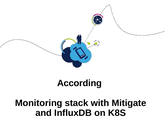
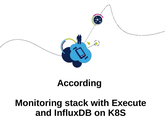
Mitigate: Mitigate -> Execute
